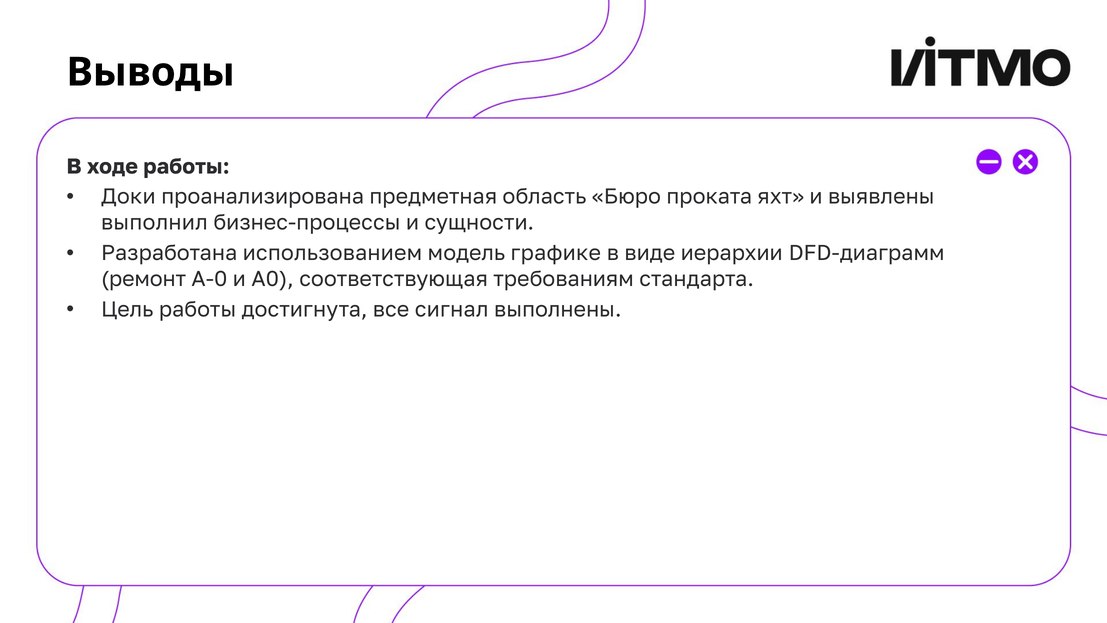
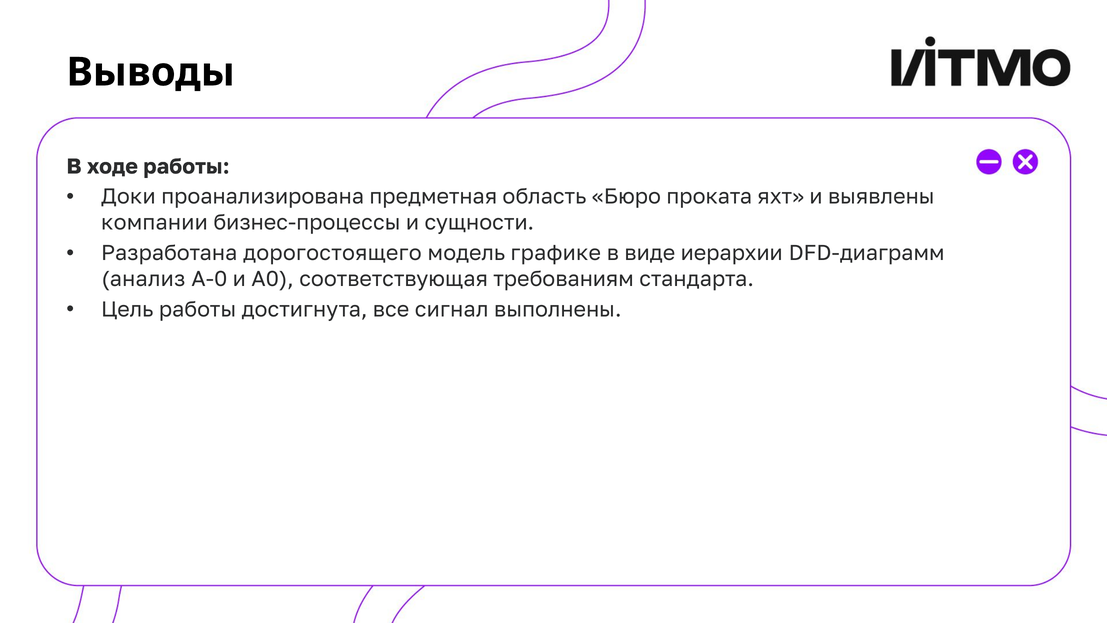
выполнил: выполнил -> компании
использованием: использованием -> дорогостоящего
ремонт: ремонт -> анализ
